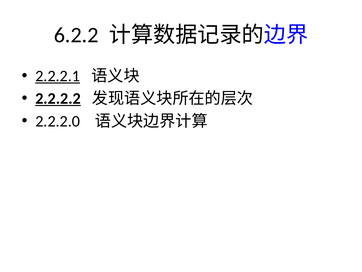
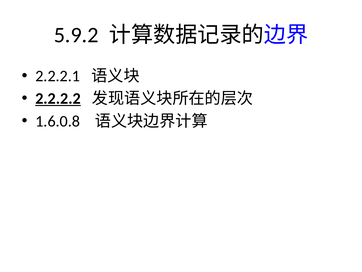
6.2.2: 6.2.2 -> 5.9.2
2.2.2.1 underline: present -> none
2.2.2.0: 2.2.2.0 -> 1.6.0.8
